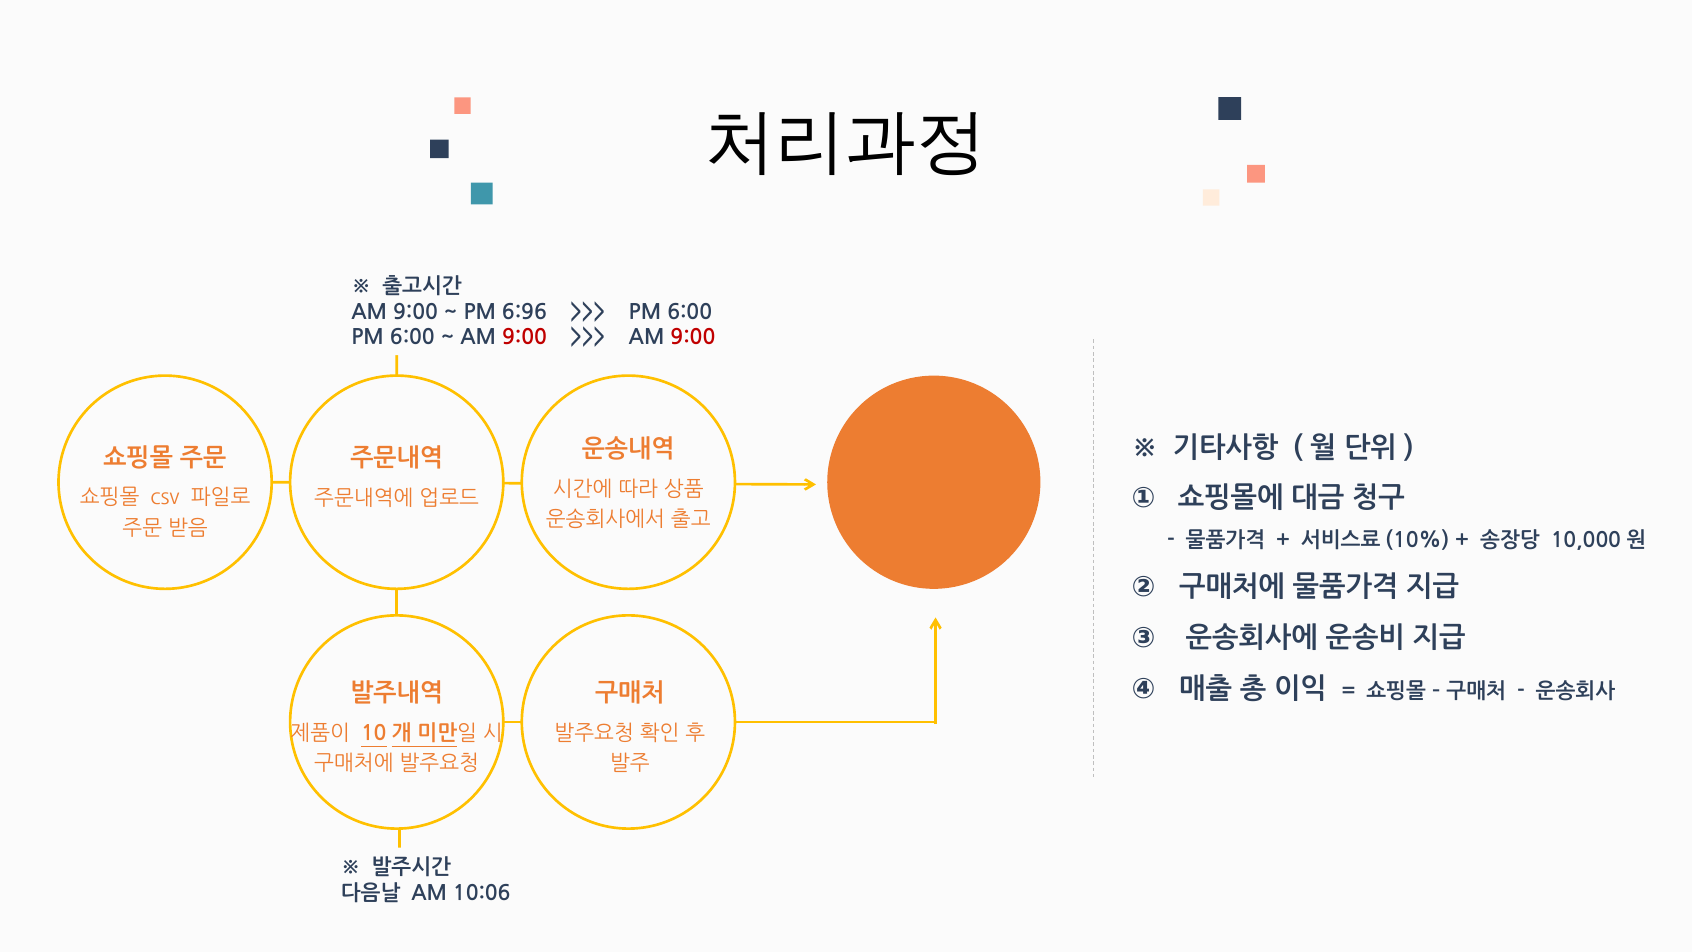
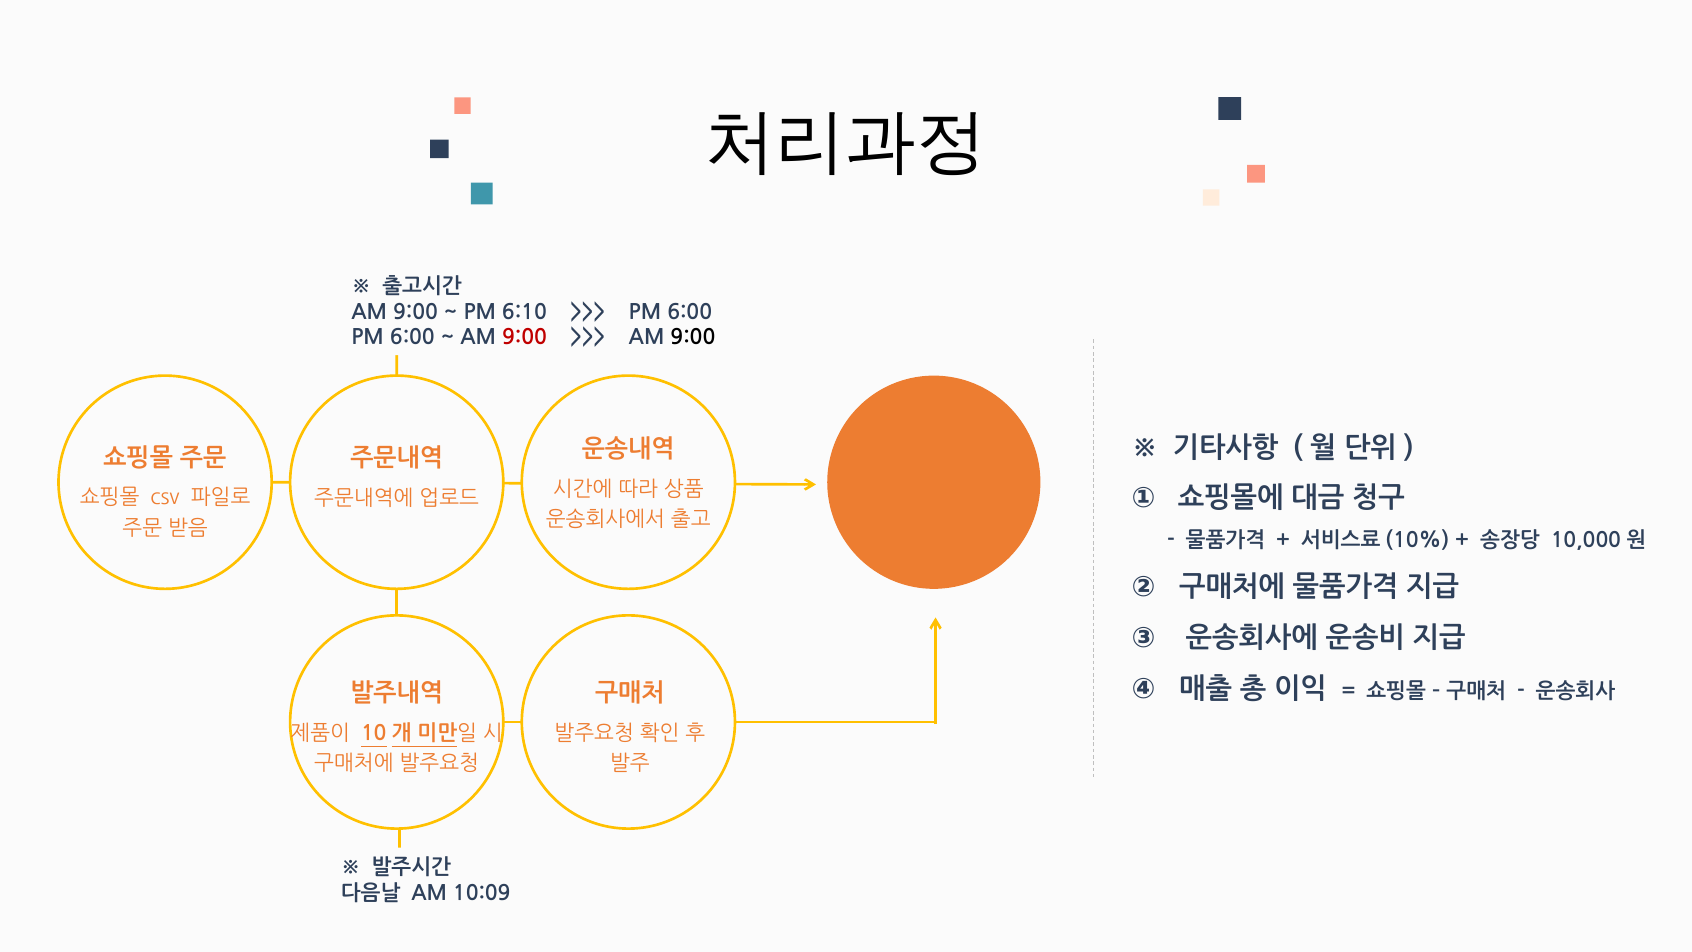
6:96: 6:96 -> 6:10
9:00 at (693, 338) colour: red -> black
10:06: 10:06 -> 10:09
